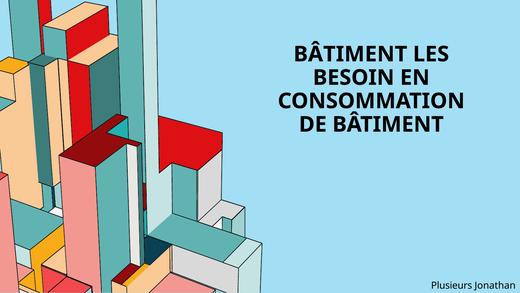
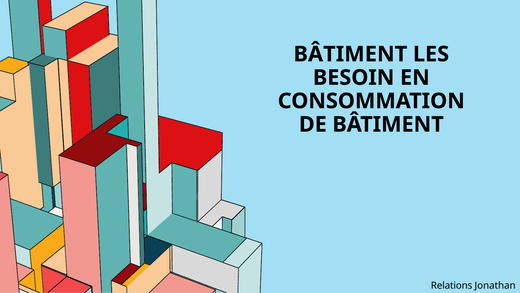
Plusieurs: Plusieurs -> Relations
